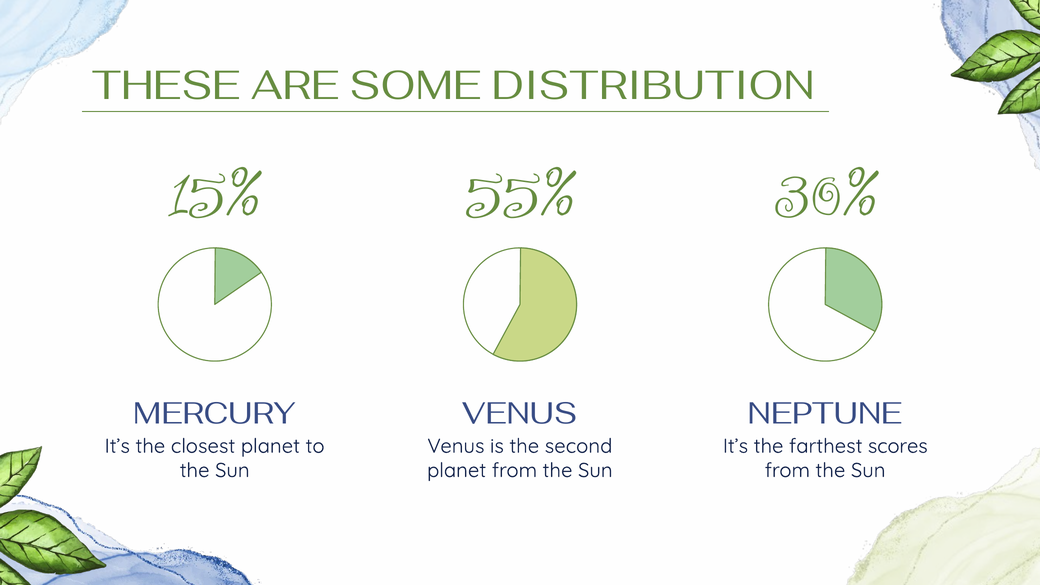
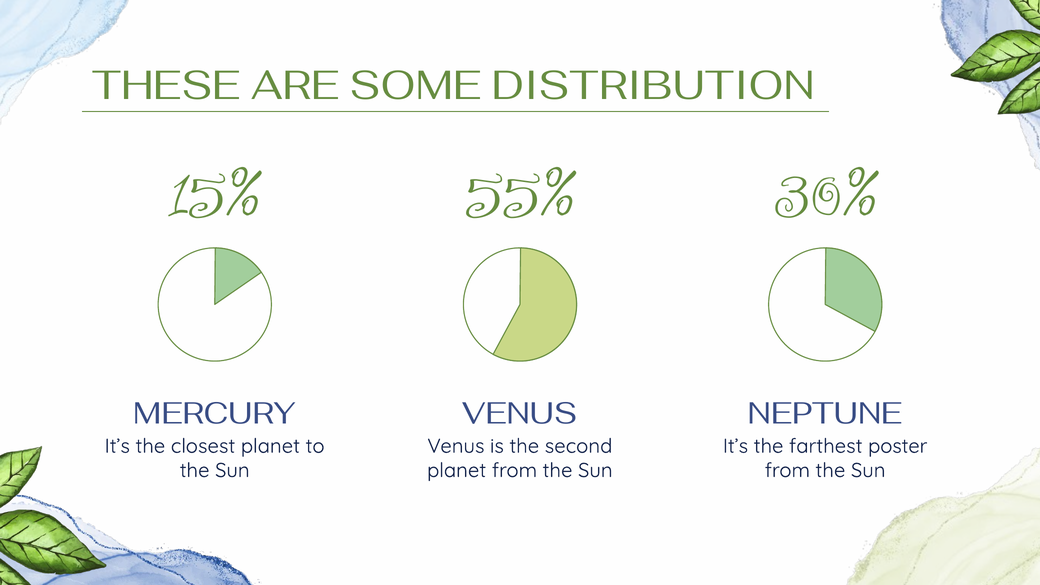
scores: scores -> poster
